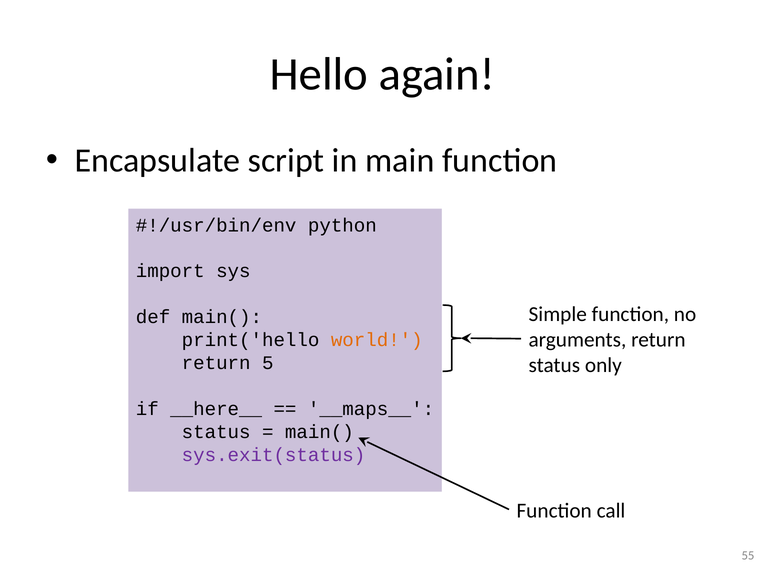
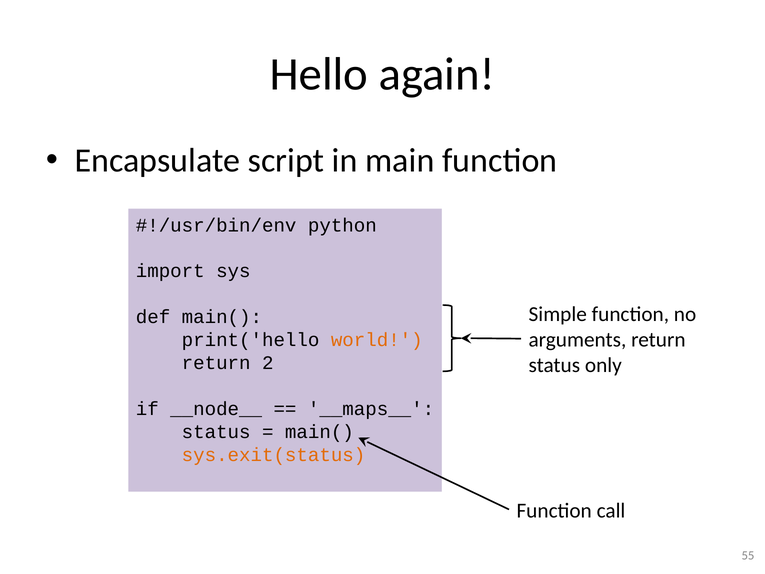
5: 5 -> 2
__here__: __here__ -> __node__
sys.exit(status colour: purple -> orange
